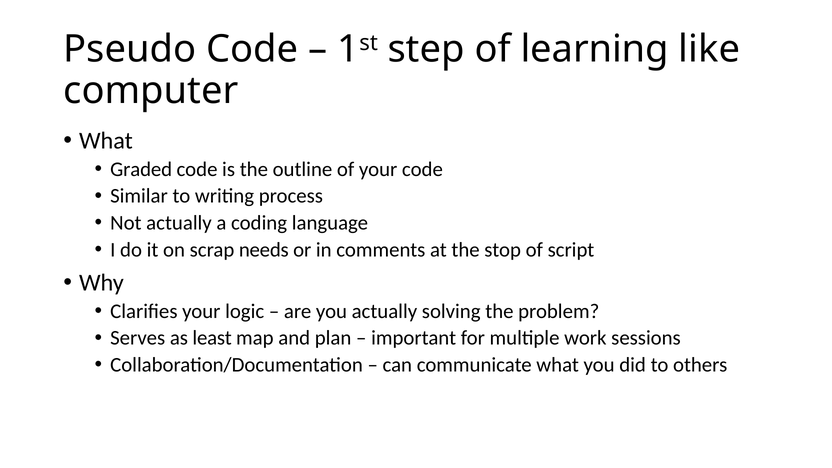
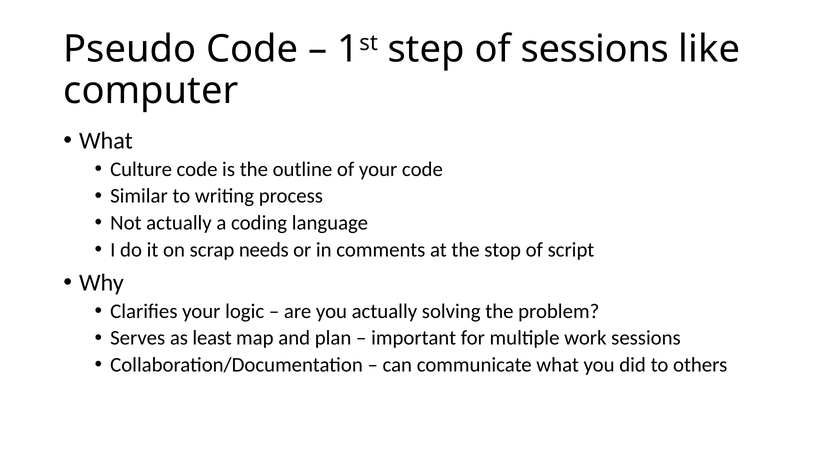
of learning: learning -> sessions
Graded: Graded -> Culture
